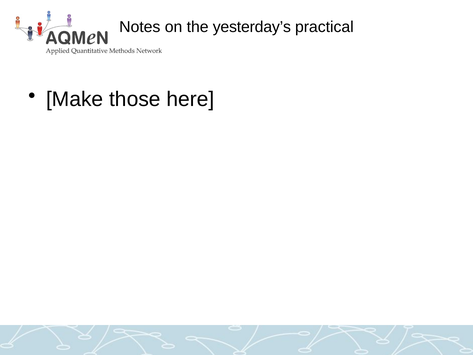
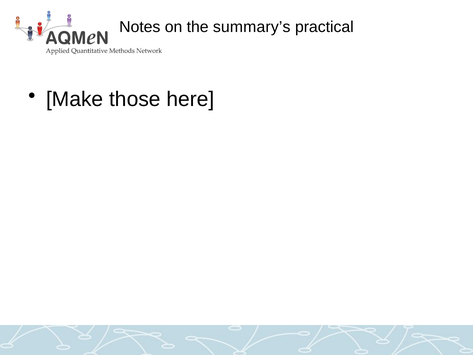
yesterday’s: yesterday’s -> summary’s
